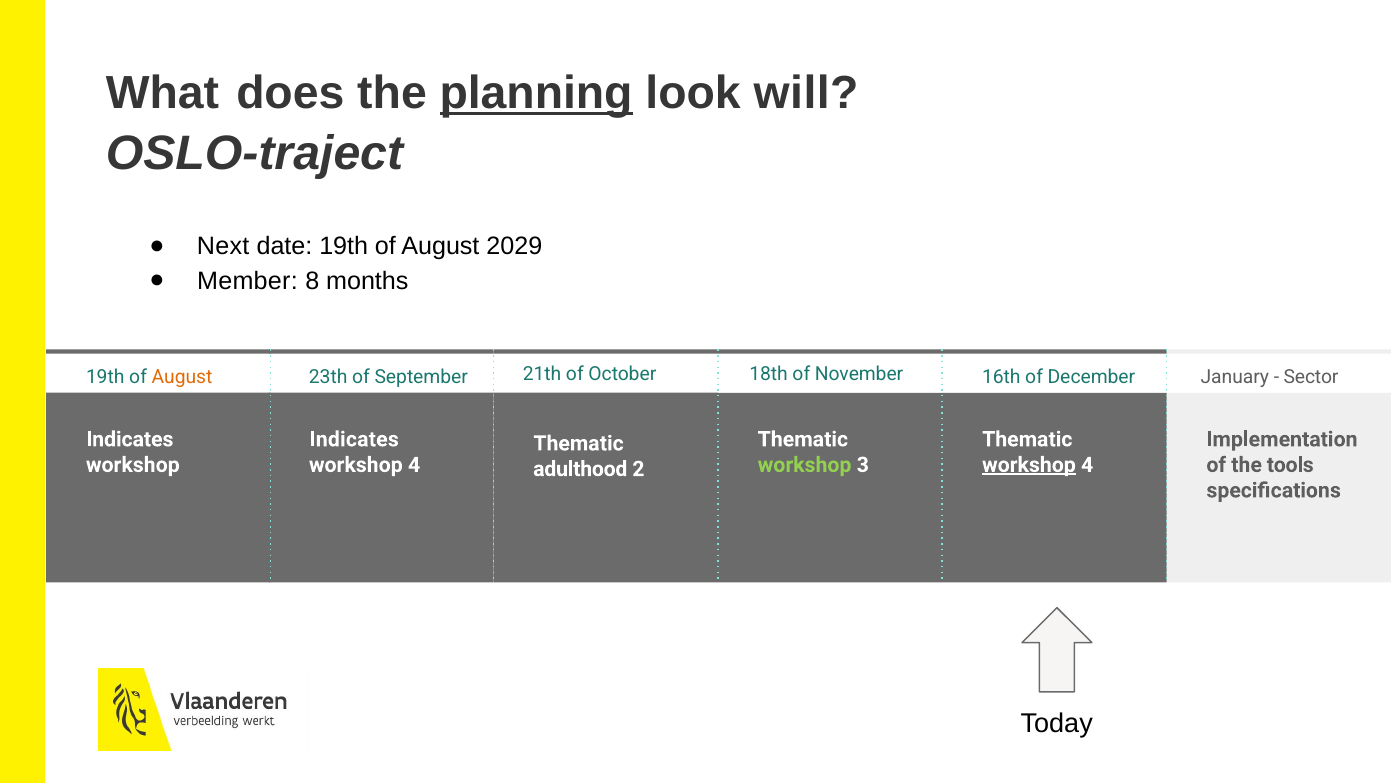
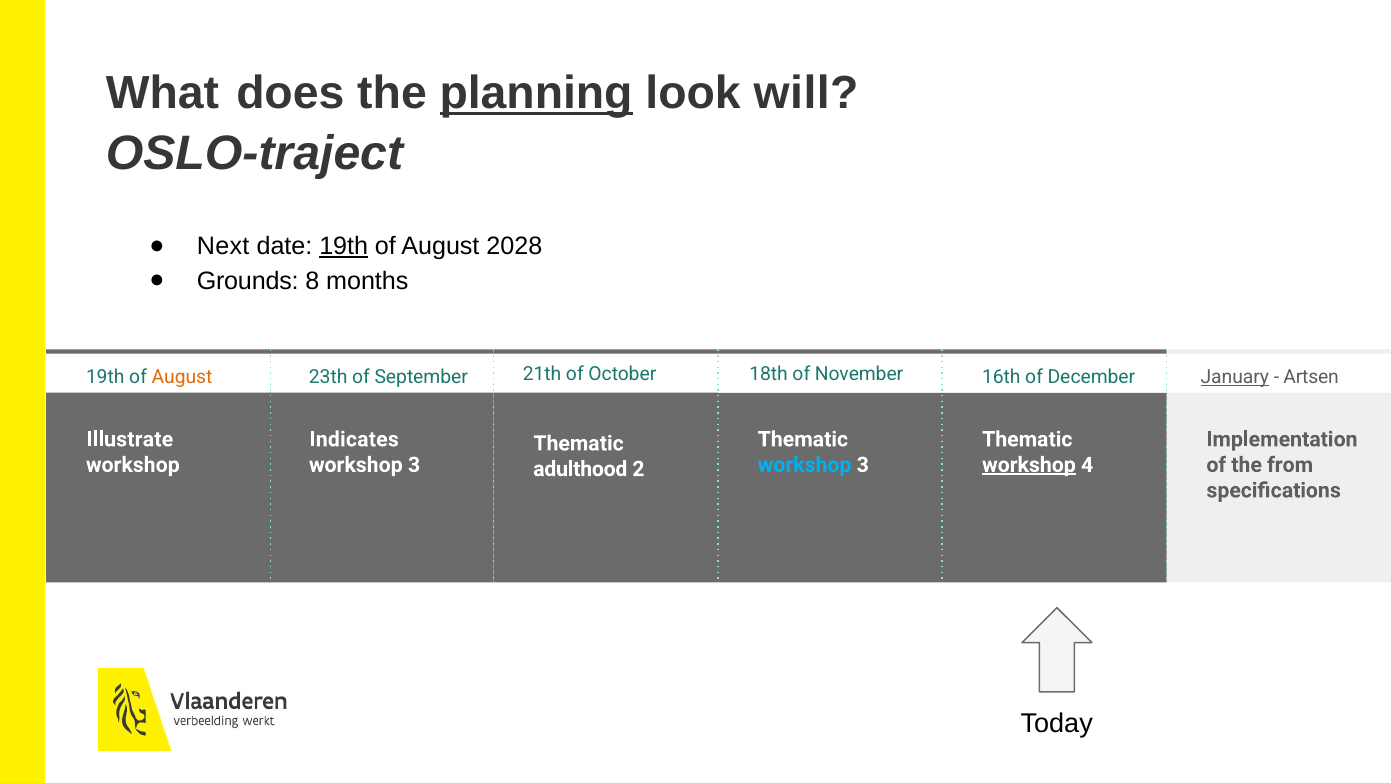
19th at (344, 246) underline: none -> present
2029: 2029 -> 2028
Member: Member -> Grounds
January underline: none -> present
Sector: Sector -> Artsen
Indicates at (130, 439): Indicates -> Illustrate
4 at (414, 465): 4 -> 3
workshop at (805, 465) colour: light green -> light blue
tools: tools -> from
